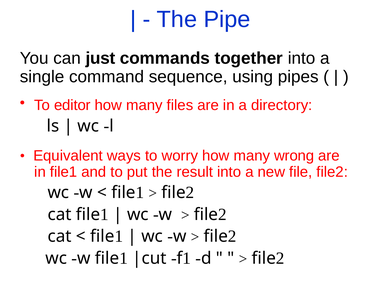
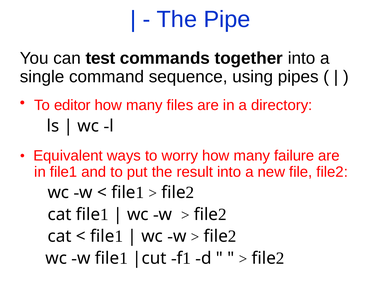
just: just -> test
wrong: wrong -> failure
